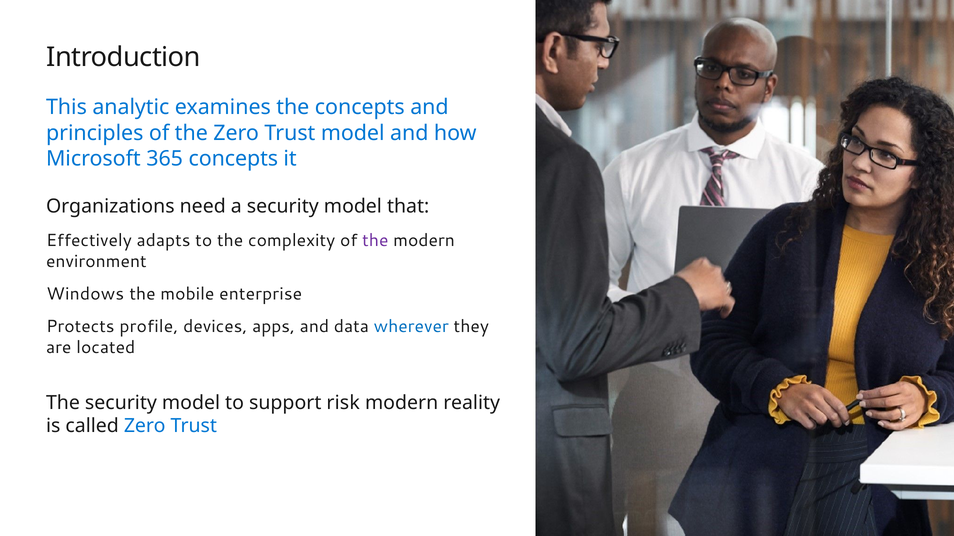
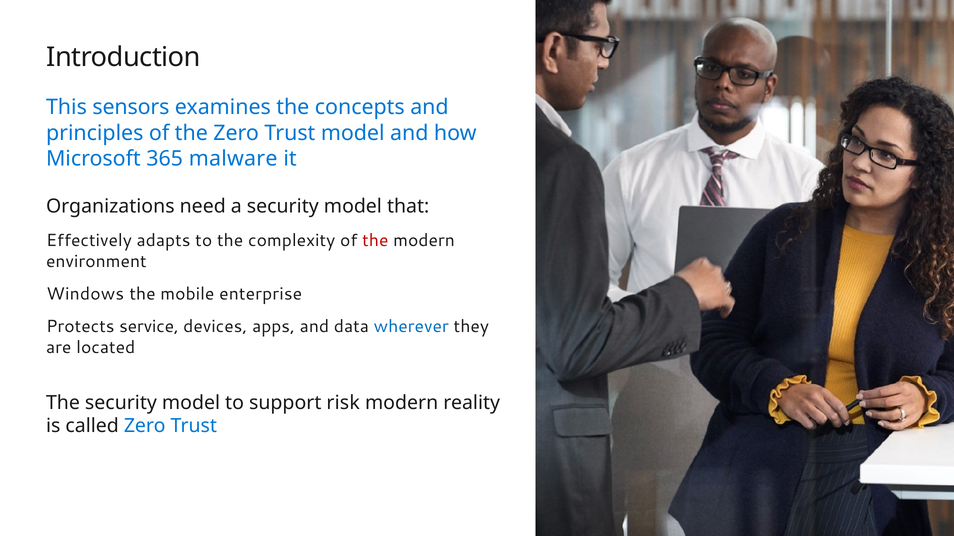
analytic: analytic -> sensors
365 concepts: concepts -> malware
the at (375, 240) colour: purple -> red
profile: profile -> service
